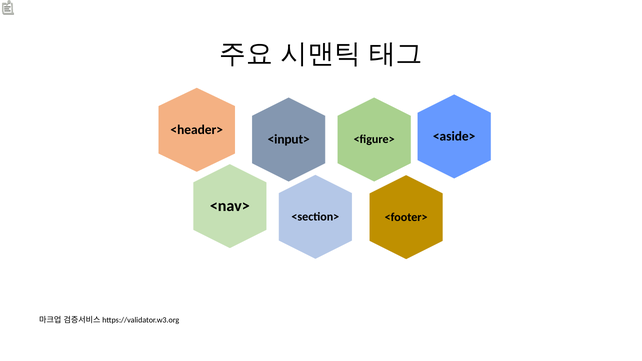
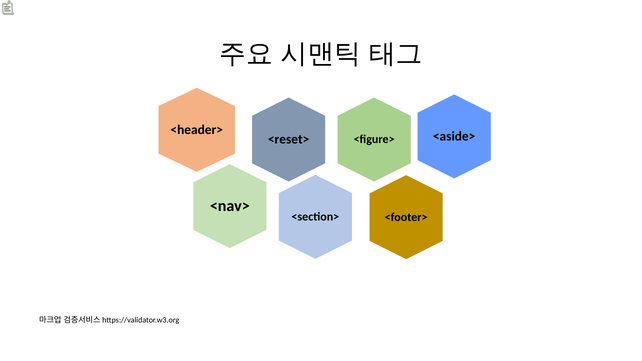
<input>: <input> -> <reset>
